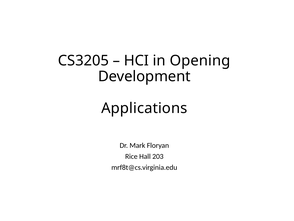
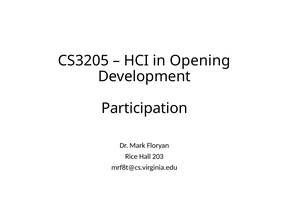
Applications: Applications -> Participation
